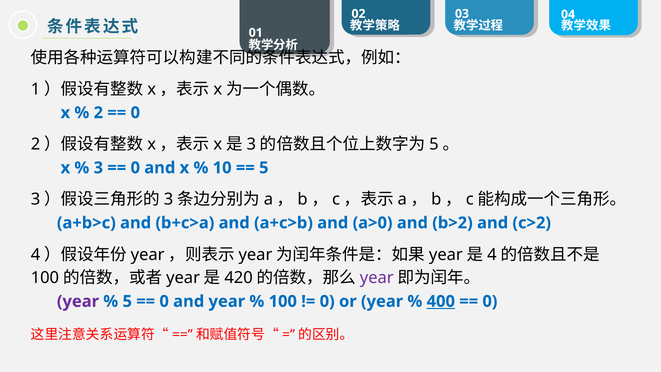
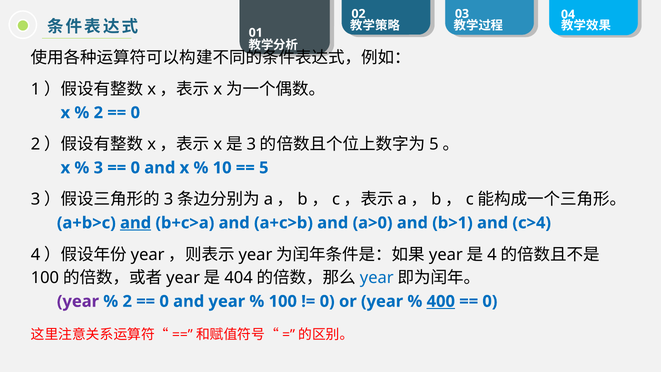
and at (136, 223) underline: none -> present
b>2: b>2 -> b>1
c>2: c>2 -> c>4
420: 420 -> 404
year at (377, 278) colour: purple -> blue
5 at (127, 301): 5 -> 2
